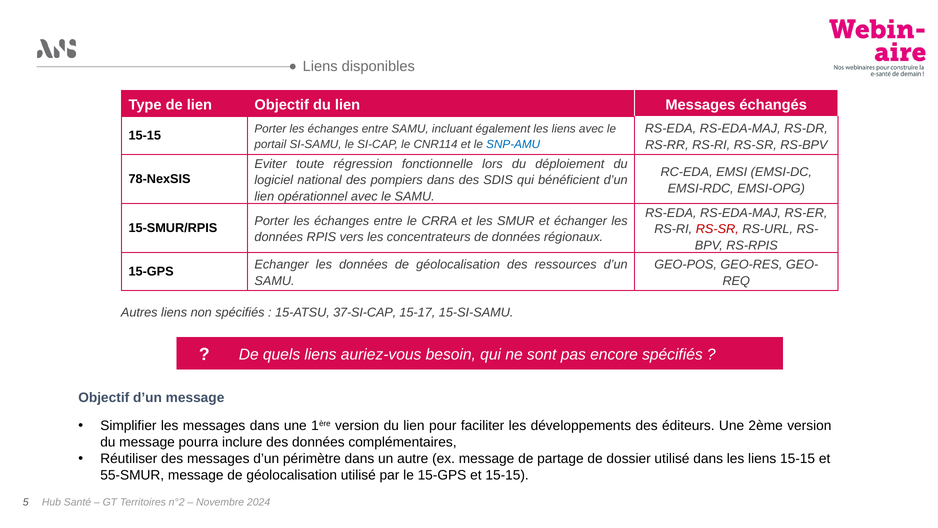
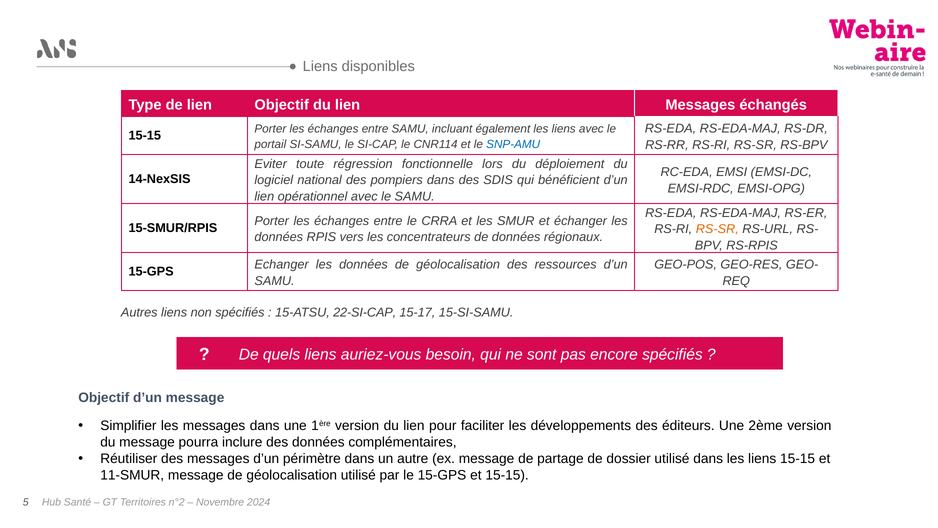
78-NexSIS: 78-NexSIS -> 14-NexSIS
RS-SR at (717, 229) colour: red -> orange
37-SI-CAP: 37-SI-CAP -> 22-SI-CAP
55-SMUR: 55-SMUR -> 11-SMUR
